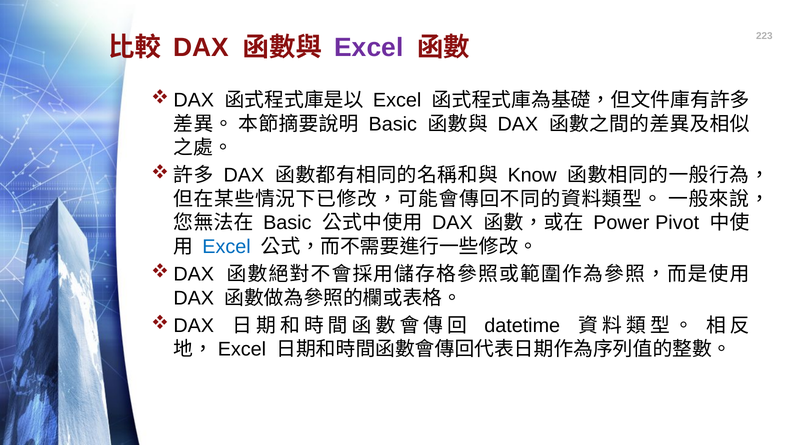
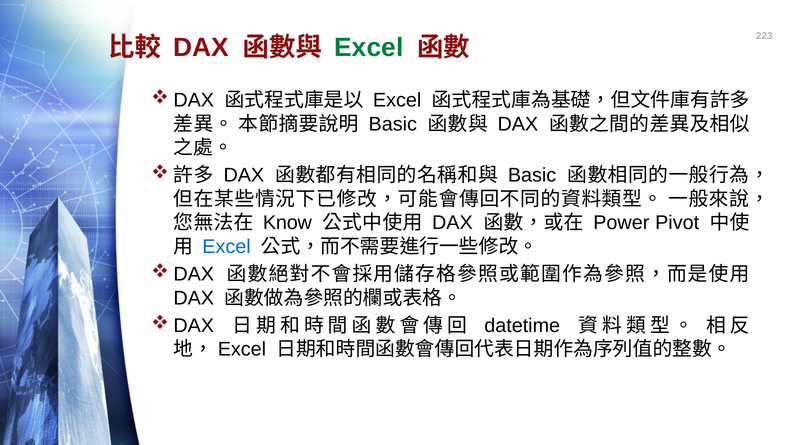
Excel at (369, 48) colour: purple -> green
Know at (532, 176): Know -> Basic
Basic at (287, 223): Basic -> Know
